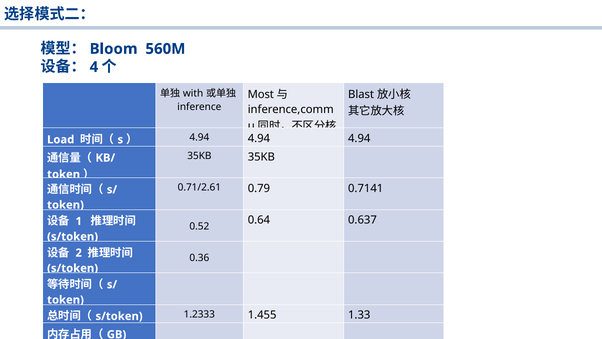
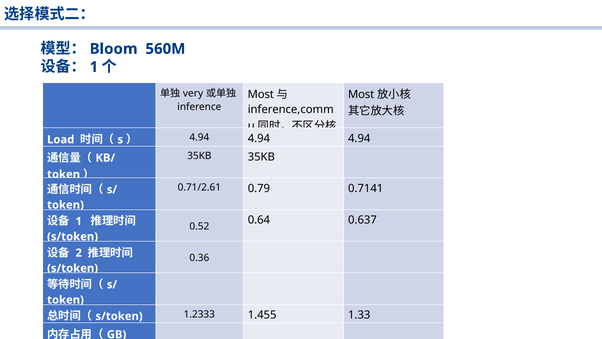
4 at (94, 67): 4 -> 1
with: with -> very
Blast at (361, 94): Blast -> Most
